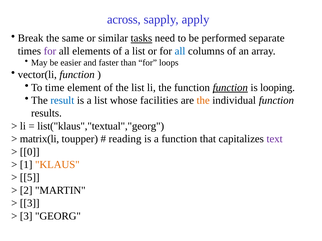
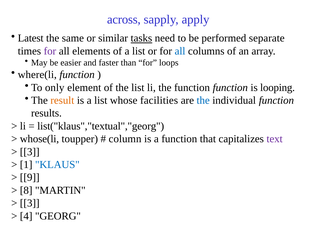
Break: Break -> Latest
vector(li: vector(li -> where(li
time: time -> only
function at (230, 88) underline: present -> none
result colour: blue -> orange
the at (203, 101) colour: orange -> blue
matrix(li: matrix(li -> whose(li
reading: reading -> column
0 at (30, 152): 0 -> 3
KLAUS colour: orange -> blue
5: 5 -> 9
2: 2 -> 8
3 at (26, 216): 3 -> 4
